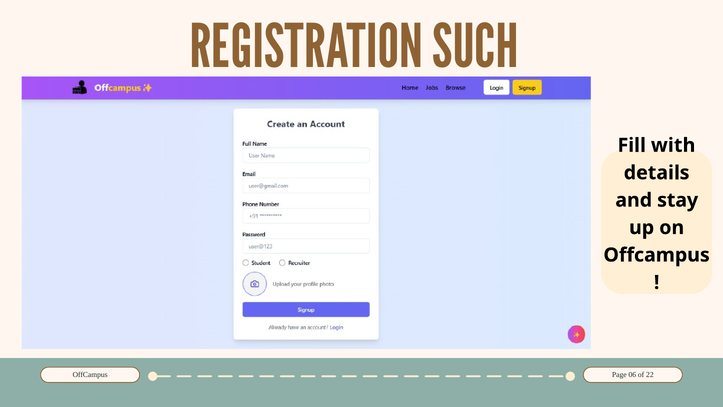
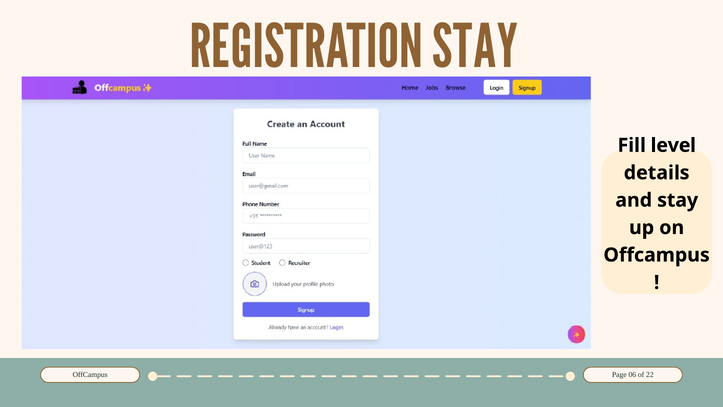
REGISTRATION SUCH: SUCH -> STAY
with: with -> level
